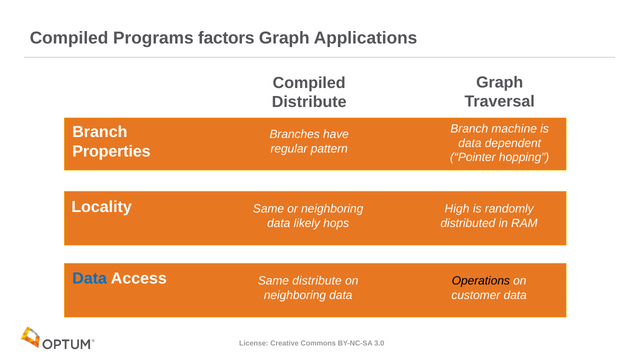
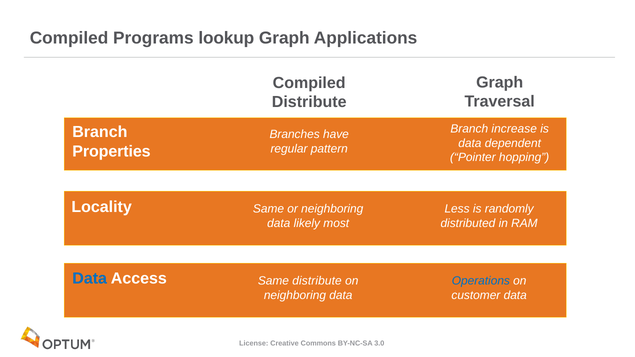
factors: factors -> lookup
machine: machine -> increase
High: High -> Less
hops: hops -> most
Operations colour: black -> blue
